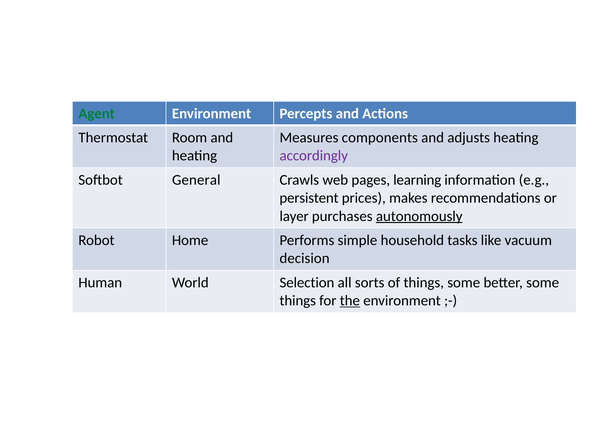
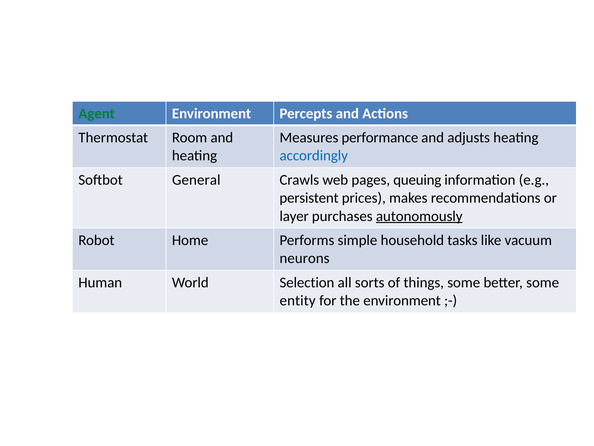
components: components -> performance
accordingly colour: purple -> blue
learning: learning -> queuing
decision: decision -> neurons
things at (298, 300): things -> entity
the underline: present -> none
